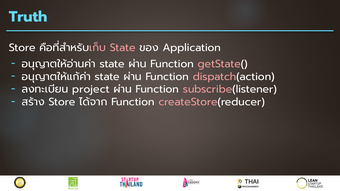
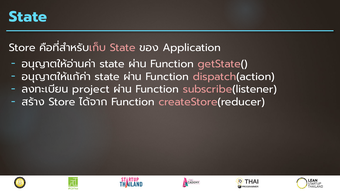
Truth at (28, 17): Truth -> State
